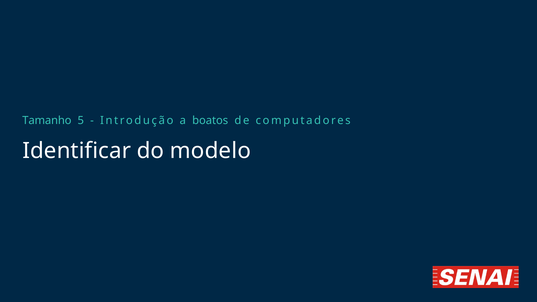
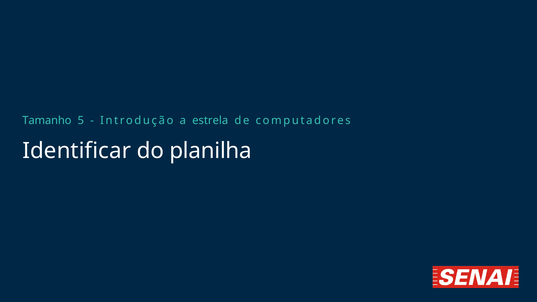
boatos: boatos -> estrela
modelo: modelo -> planilha
